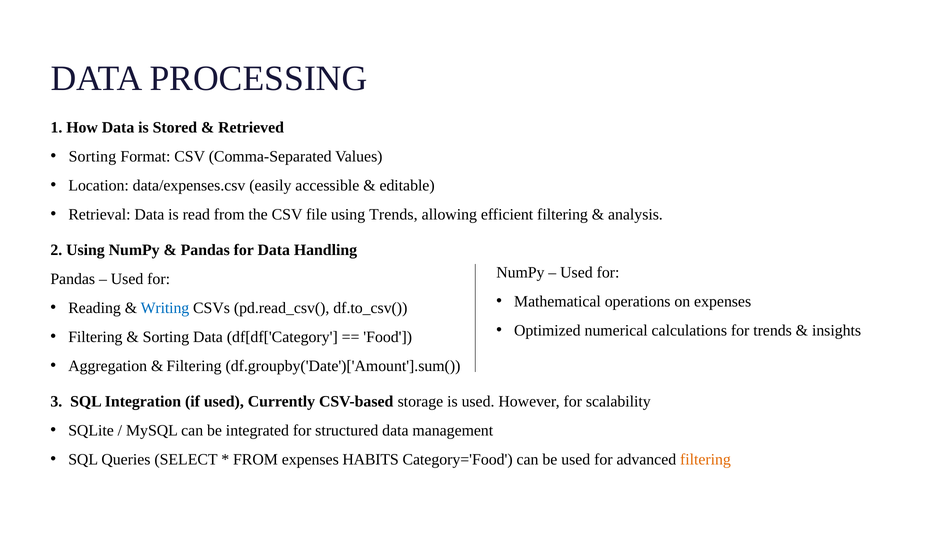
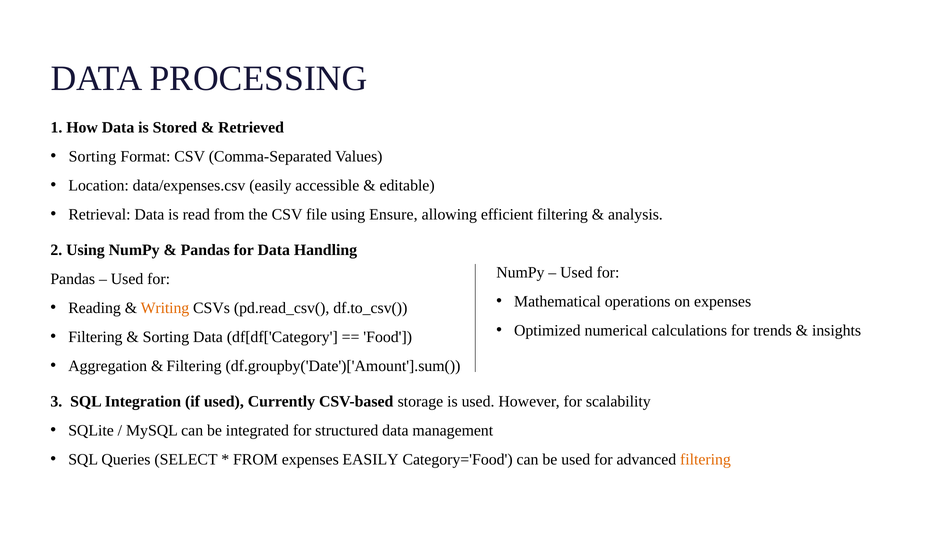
using Trends: Trends -> Ensure
Writing colour: blue -> orange
expenses HABITS: HABITS -> EASILY
